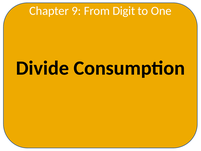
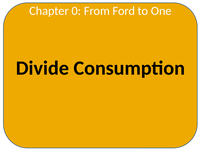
9: 9 -> 0
Digit: Digit -> Ford
